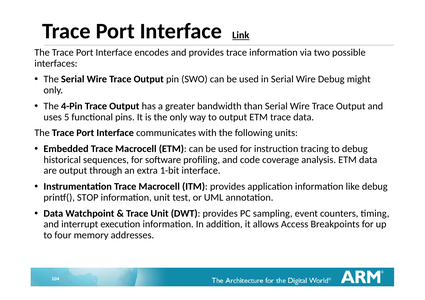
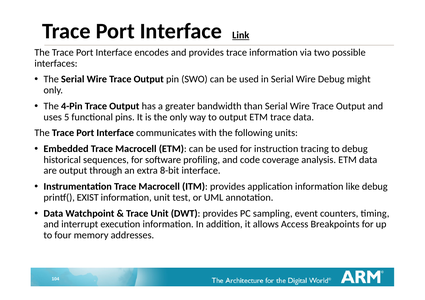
1-bit: 1-bit -> 8-bit
STOP: STOP -> EXIST
